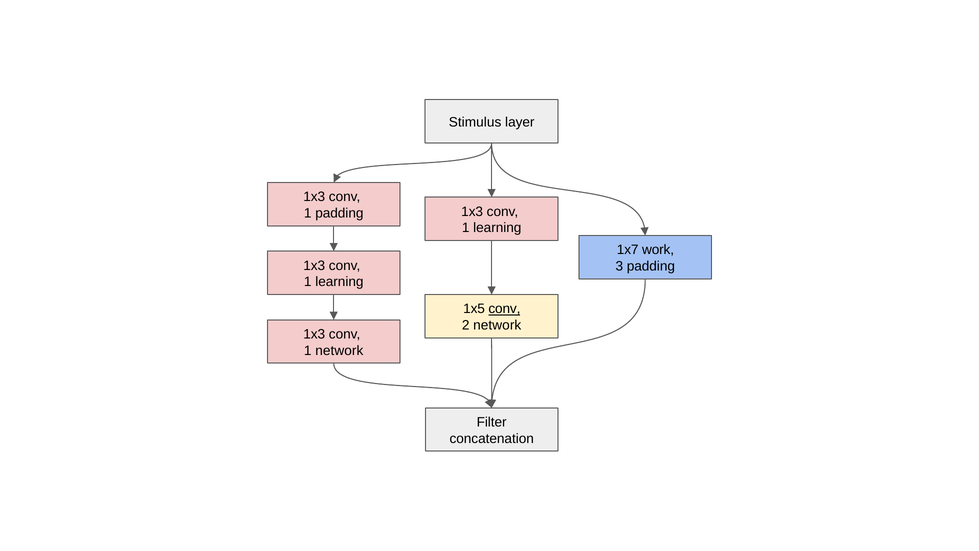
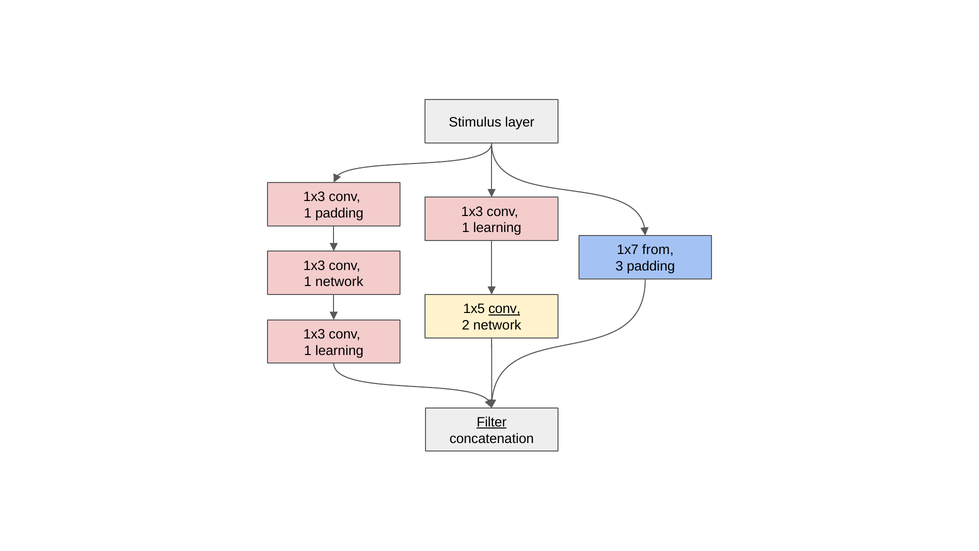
work: work -> from
learning at (339, 282): learning -> network
network at (339, 350): network -> learning
Filter underline: none -> present
